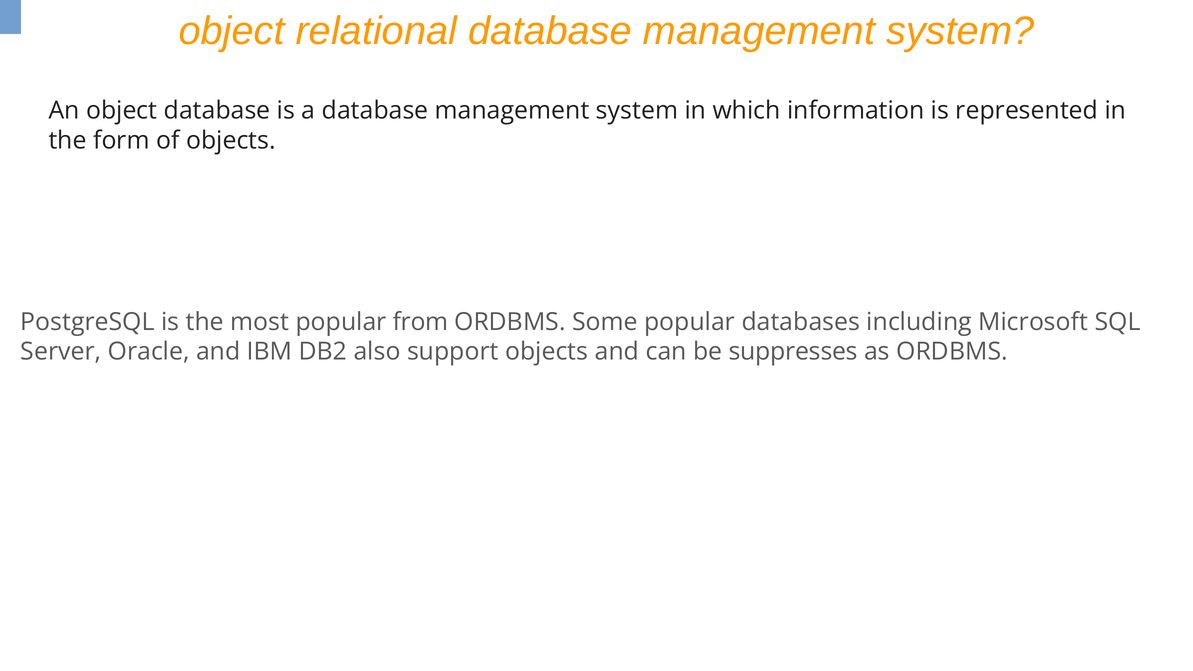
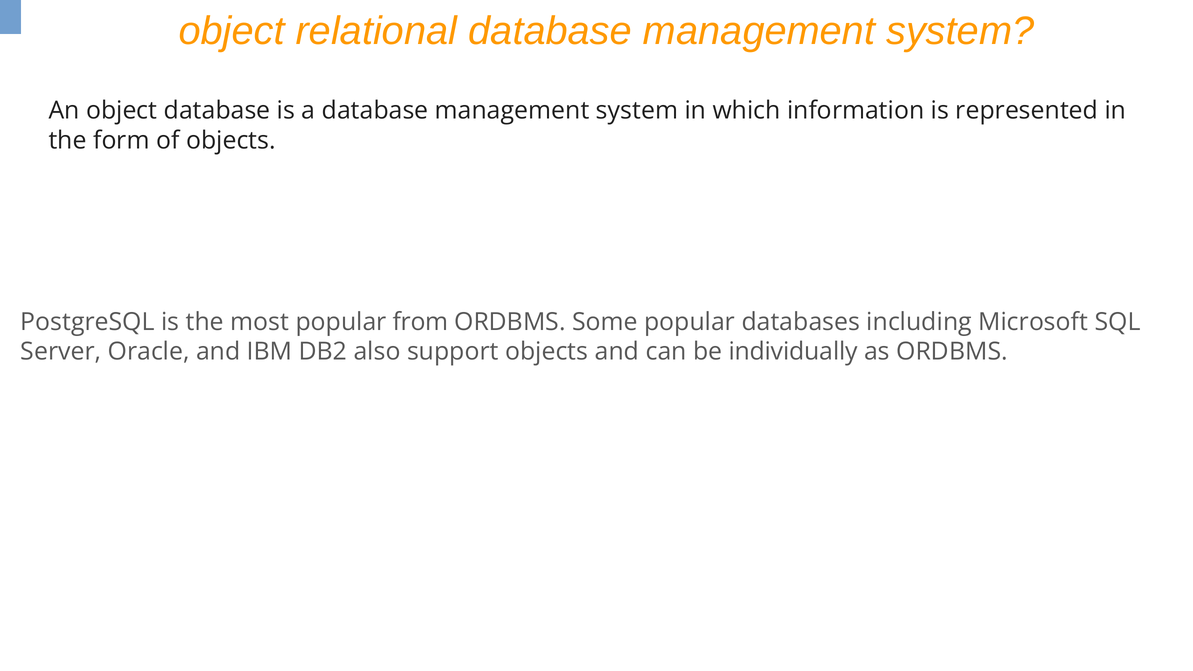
suppresses: suppresses -> individually
